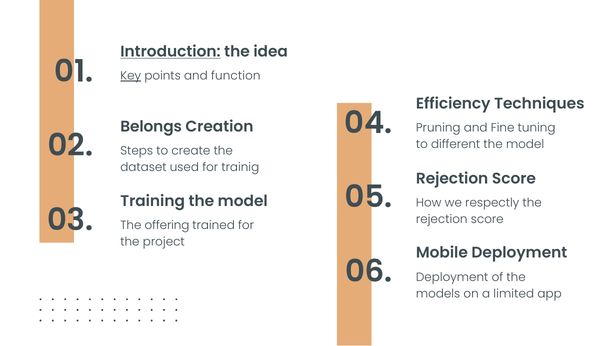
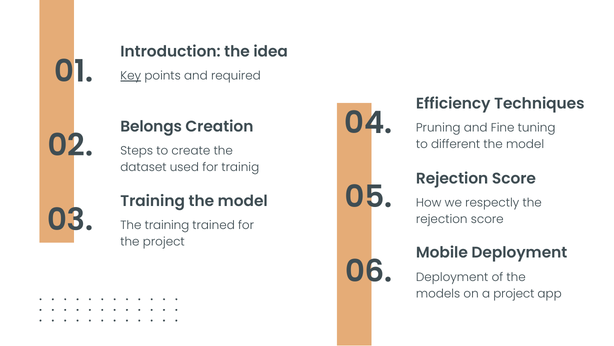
Introduction underline: present -> none
function: function -> required
The offering: offering -> training
a limited: limited -> project
